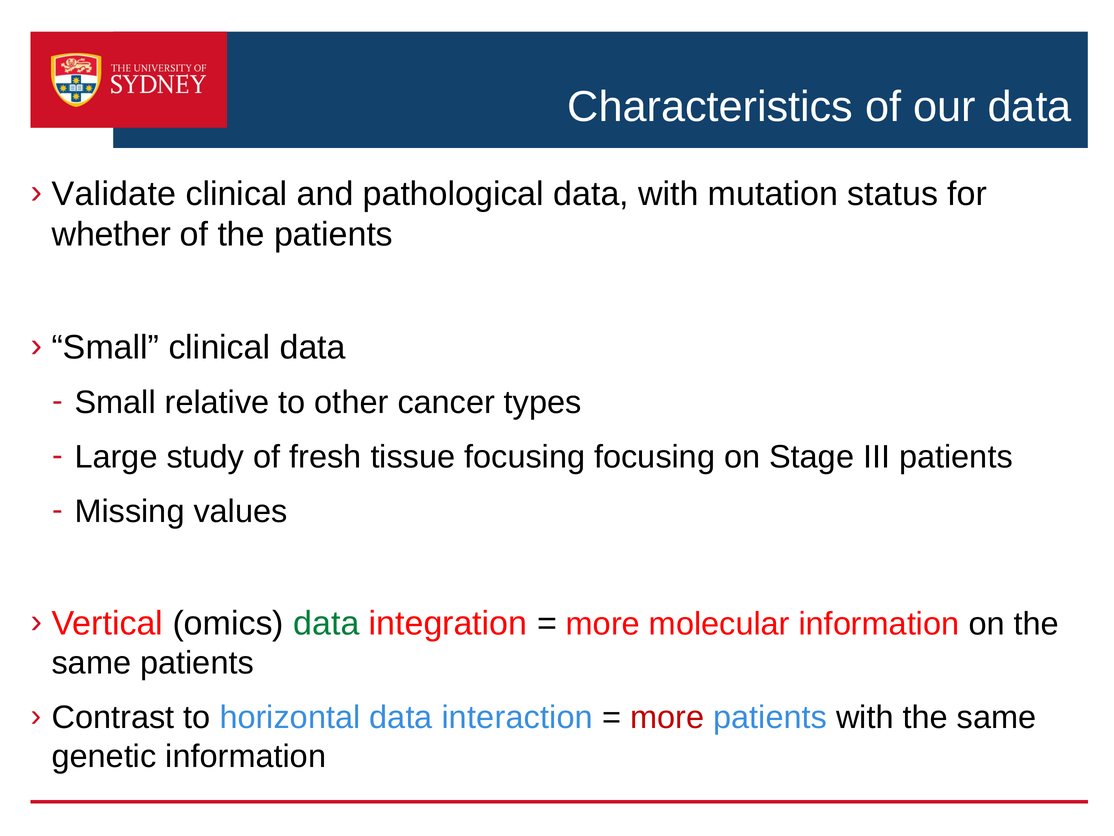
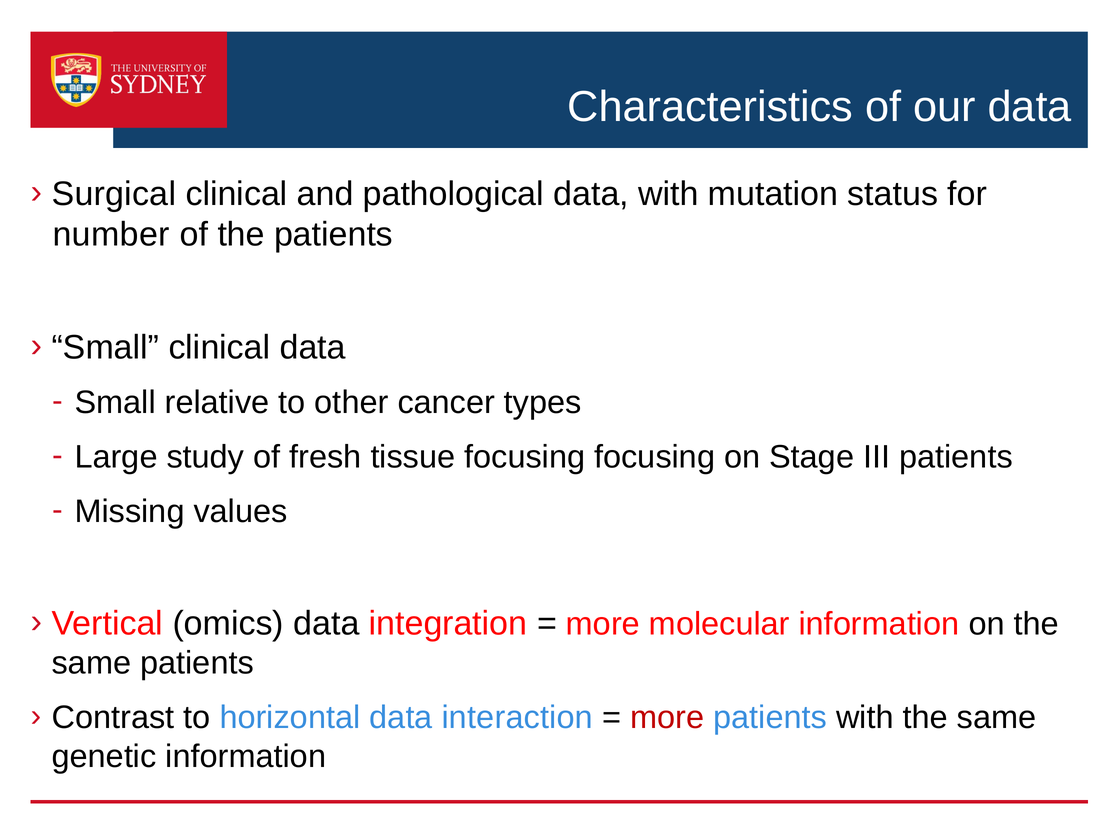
Validate: Validate -> Surgical
whether: whether -> number
data at (326, 623) colour: green -> black
